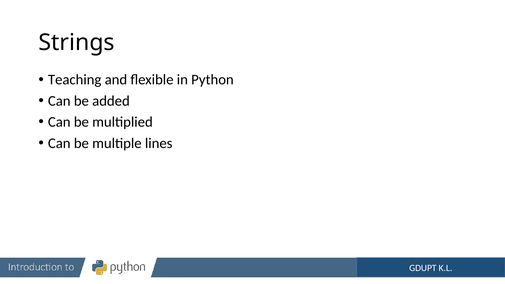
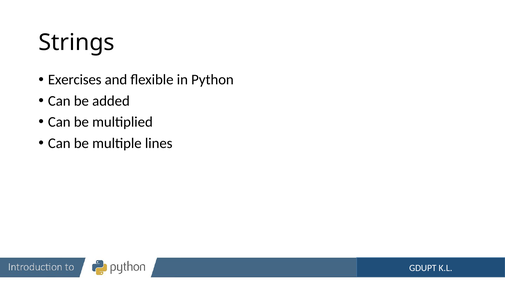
Teaching: Teaching -> Exercises
